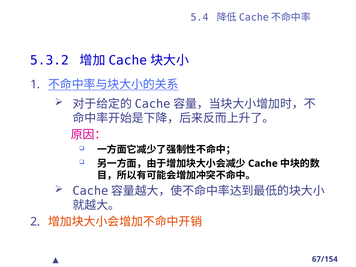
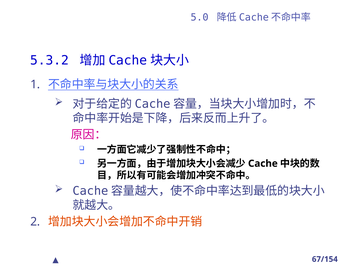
5.4: 5.4 -> 5.0
